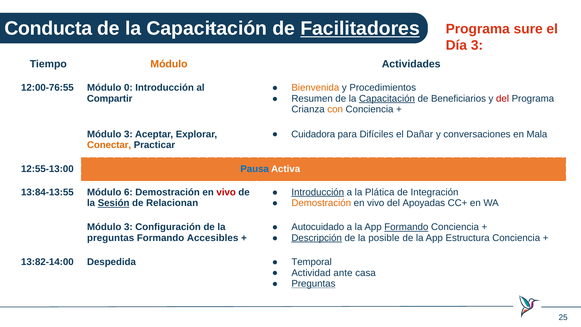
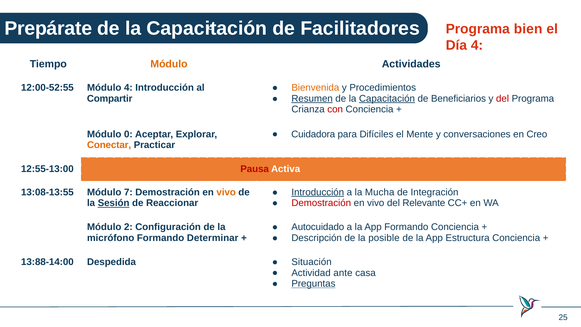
Conducta: Conducta -> Prepárate
Facilitadores underline: present -> none
sure: sure -> bien
Día 3: 3 -> 4
12:00-76:55: 12:00-76:55 -> 12:00-52:55
Módulo 0: 0 -> 4
Resumen underline: none -> present
con colour: orange -> red
Dañar: Dañar -> Mente
Mala: Mala -> Creo
3 at (128, 134): 3 -> 0
Pausa colour: blue -> red
13:84-13:55: 13:84-13:55 -> 13:08-13:55
6: 6 -> 7
vivo at (226, 192) colour: red -> orange
Plática: Plática -> Mucha
Demostración at (321, 203) colour: orange -> red
Apoyadas: Apoyadas -> Relevante
Relacionan: Relacionan -> Reaccionar
Formando at (406, 227) underline: present -> none
3 at (128, 227): 3 -> 2
preguntas at (111, 238): preguntas -> micrófono
Accesibles: Accesibles -> Determinar
Descripción underline: present -> none
13:82-14:00: 13:82-14:00 -> 13:88-14:00
Temporal: Temporal -> Situación
